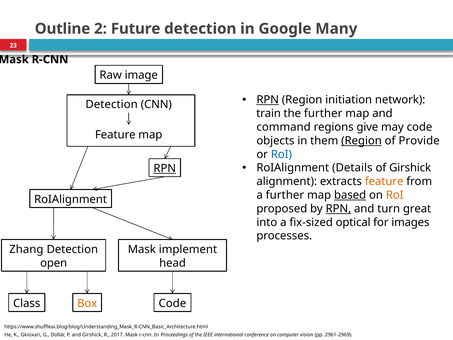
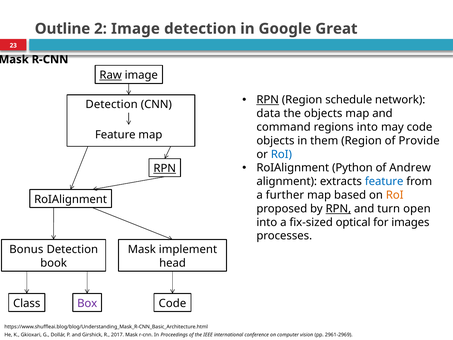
2 Future: Future -> Image
Many: Many -> Great
Raw underline: none -> present
initiation: initiation -> schedule
train: train -> data
the further: further -> objects
regions give: give -> into
Region at (361, 141) underline: present -> none
Details: Details -> Python
of Girshick: Girshick -> Andrew
feature at (384, 181) colour: orange -> blue
based underline: present -> none
great: great -> open
Zhang: Zhang -> Bonus
open: open -> book
Box colour: orange -> purple
